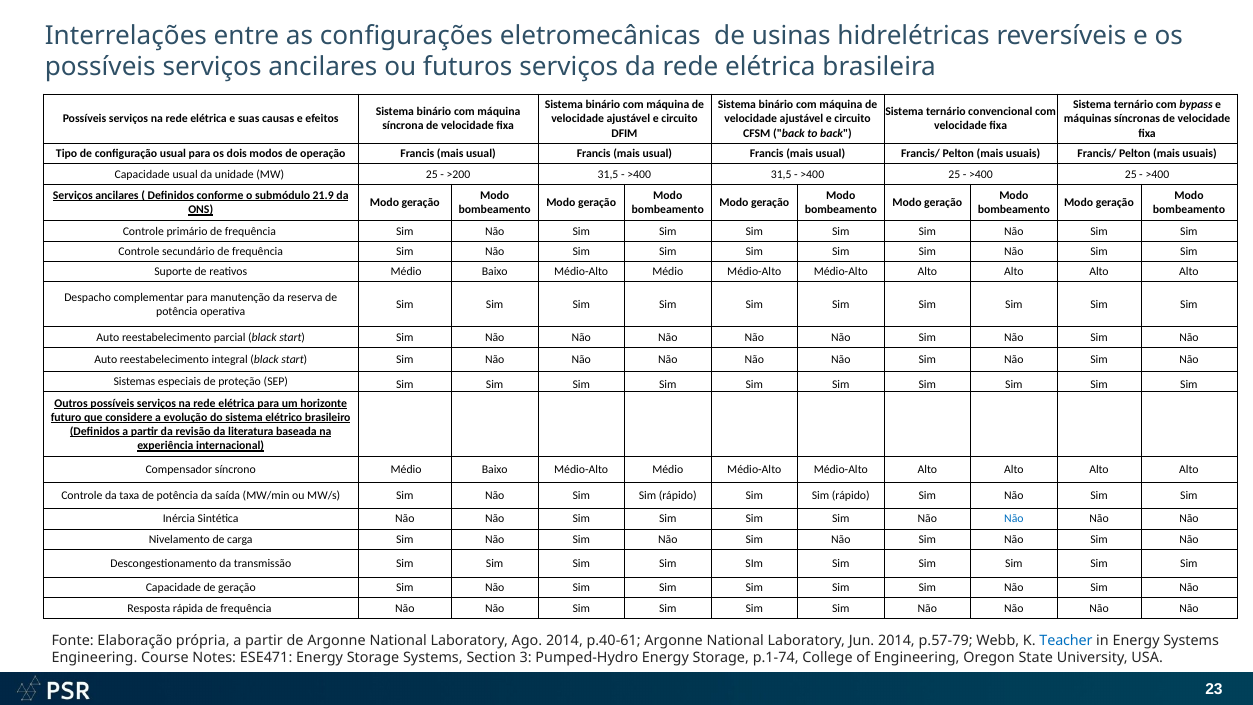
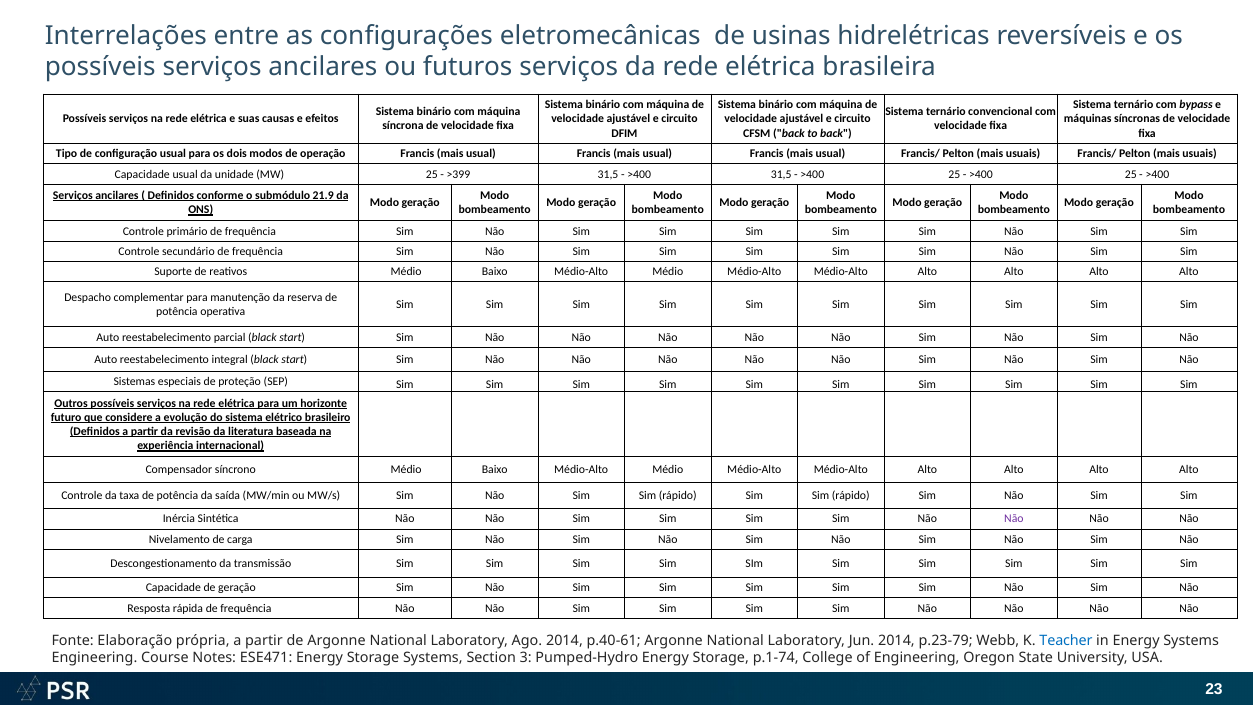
>200: >200 -> >399
Não at (1014, 519) colour: blue -> purple
p.57-79: p.57-79 -> p.23-79
